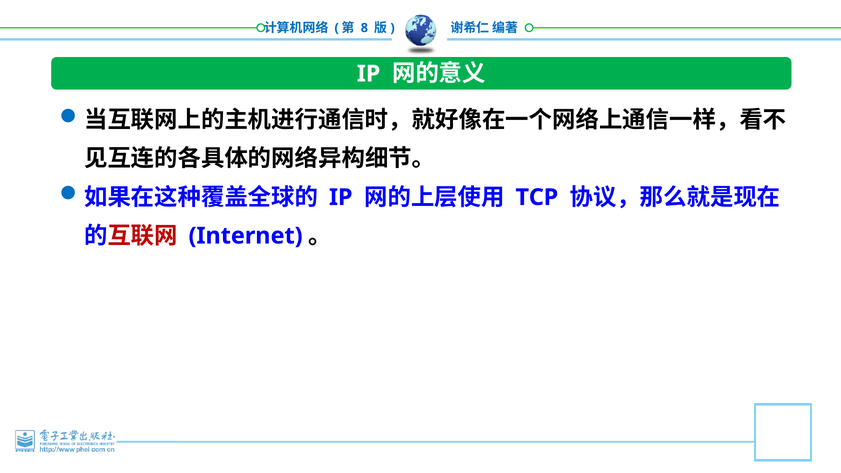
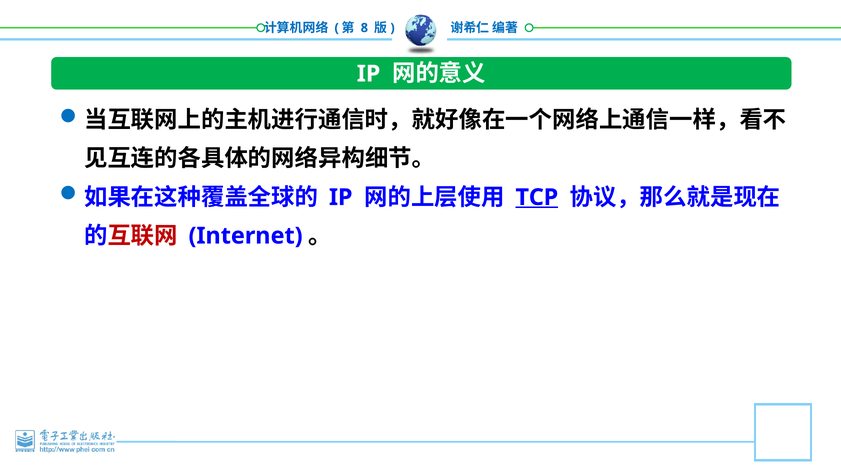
TCP underline: none -> present
